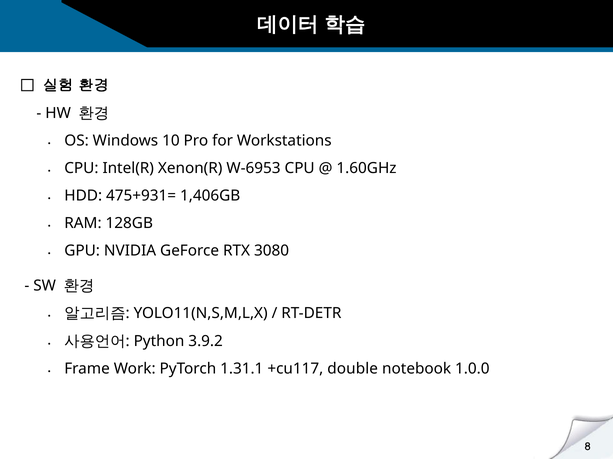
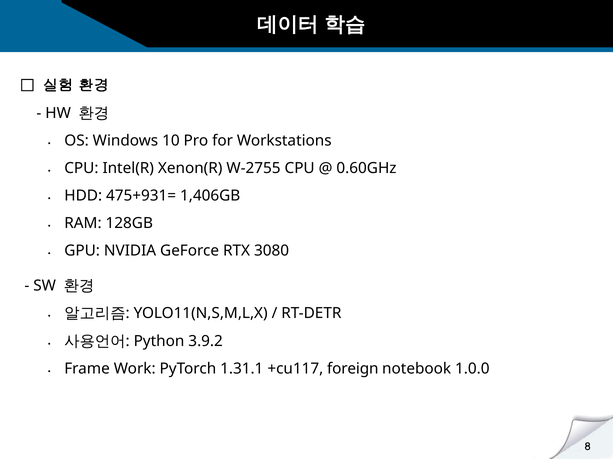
W-6953: W-6953 -> W-2755
1.60GHz: 1.60GHz -> 0.60GHz
double: double -> foreign
